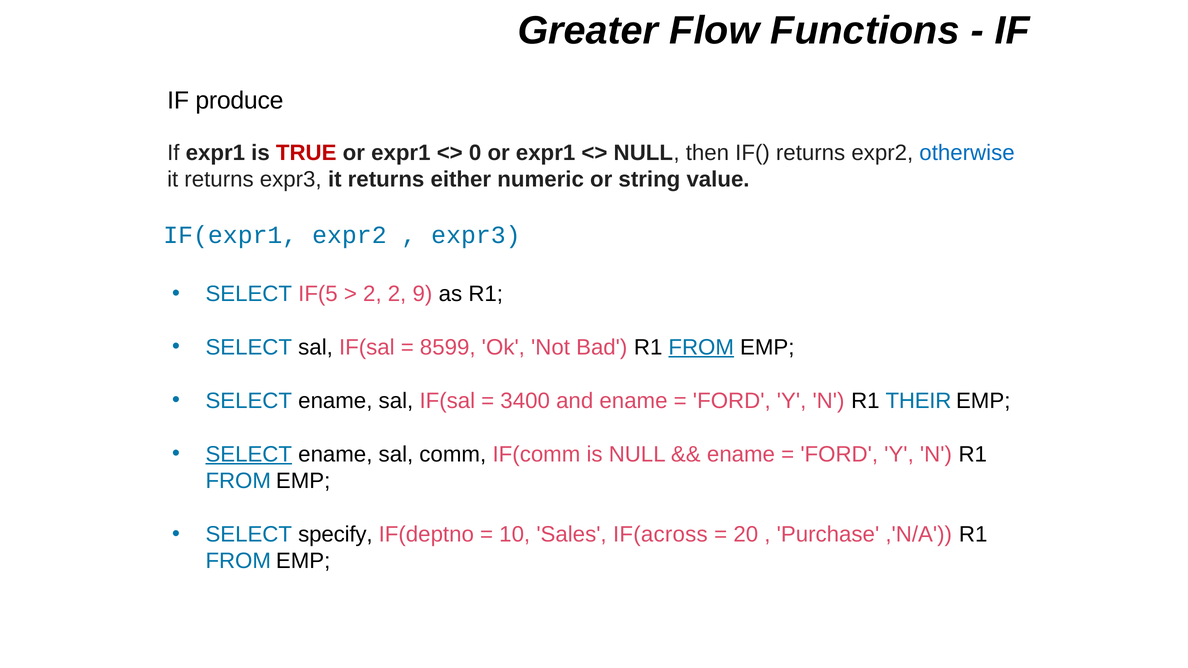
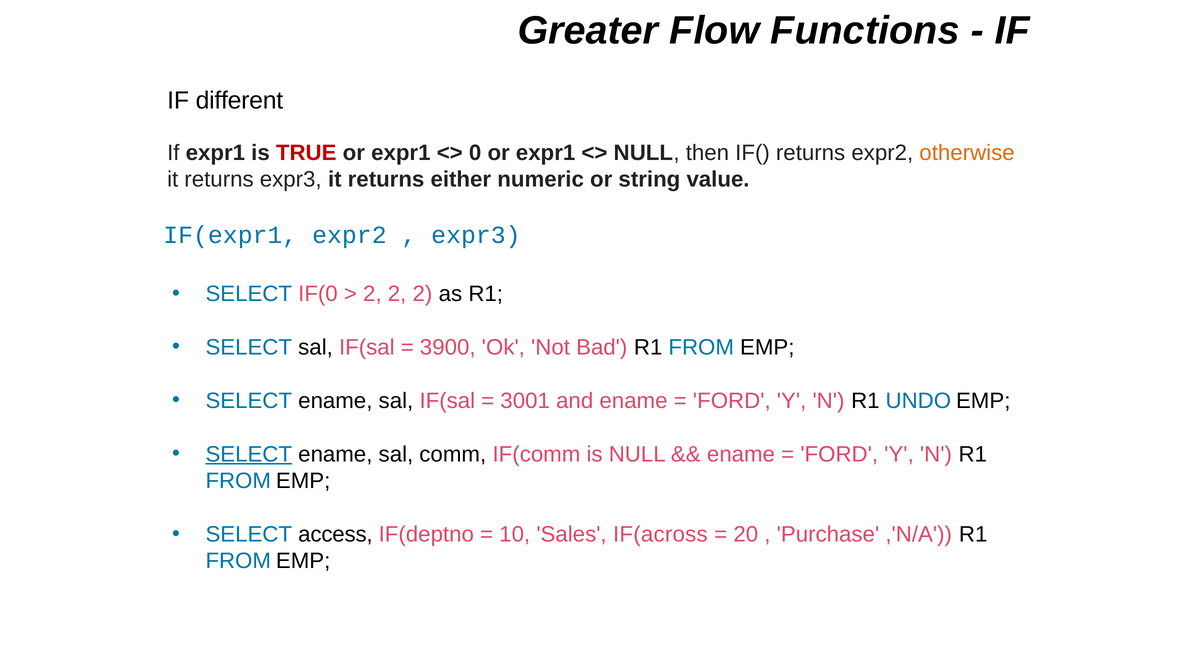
produce: produce -> different
otherwise colour: blue -> orange
IF(5: IF(5 -> IF(0
2 2 9: 9 -> 2
8599: 8599 -> 3900
FROM at (701, 348) underline: present -> none
3400: 3400 -> 3001
THEIR: THEIR -> UNDO
specify: specify -> access
